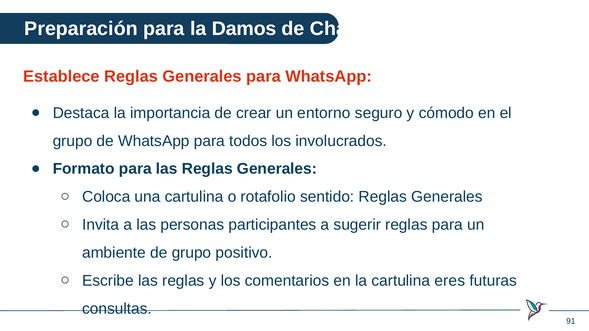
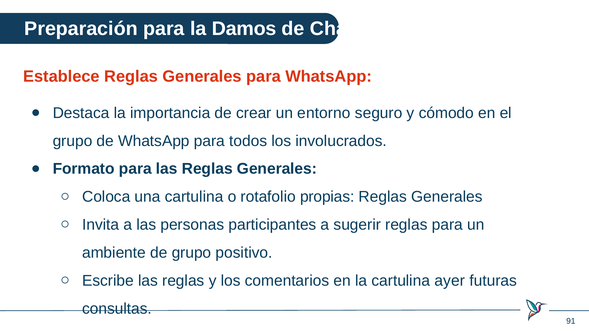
sentido: sentido -> propias
eres: eres -> ayer
